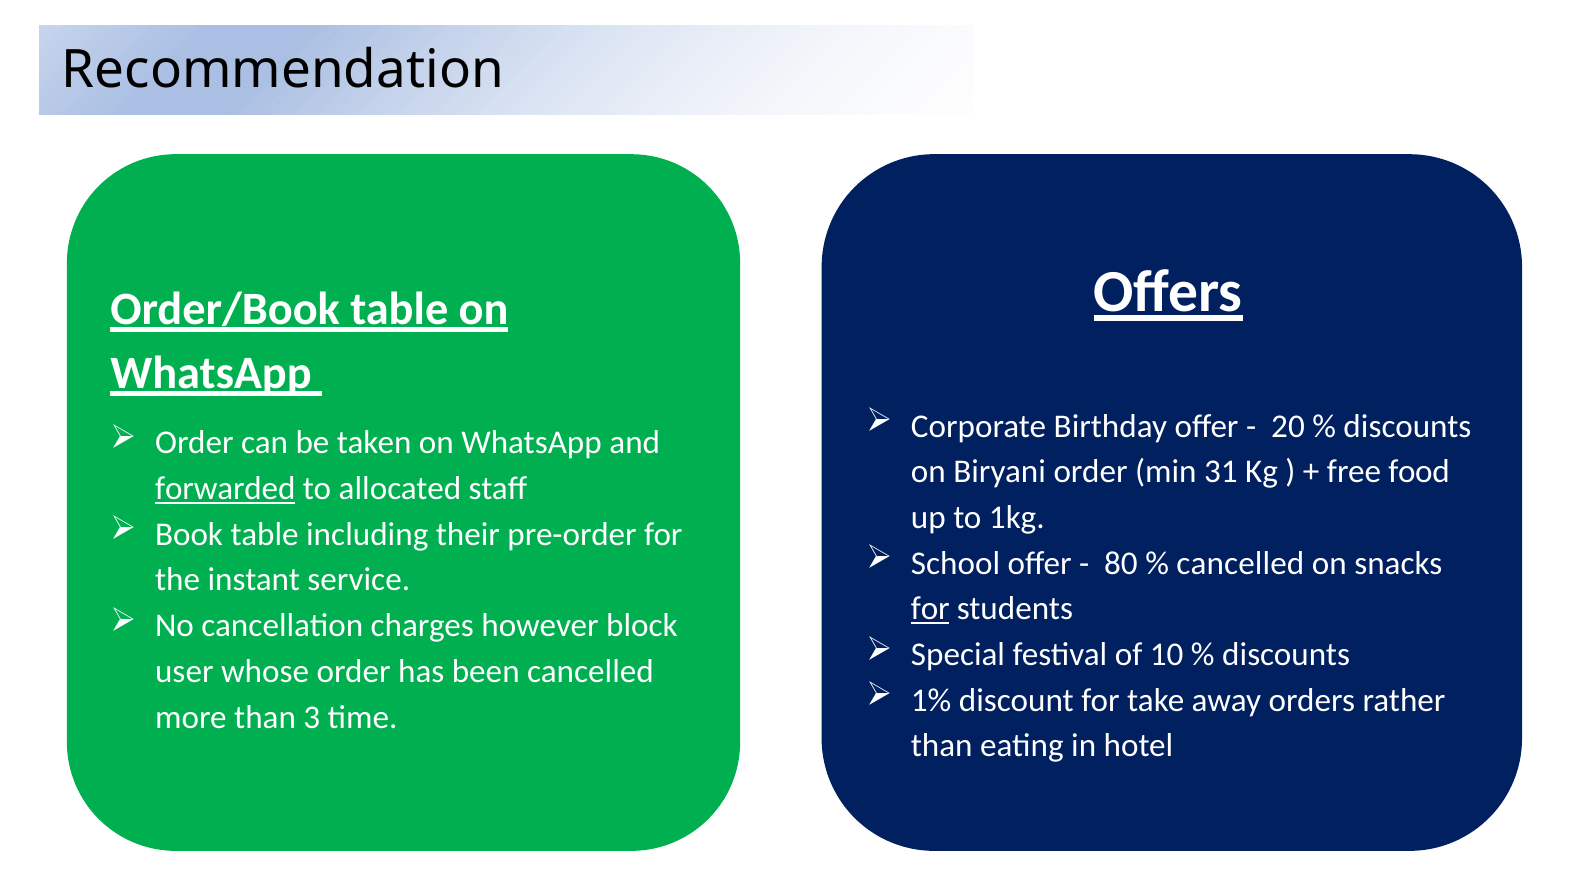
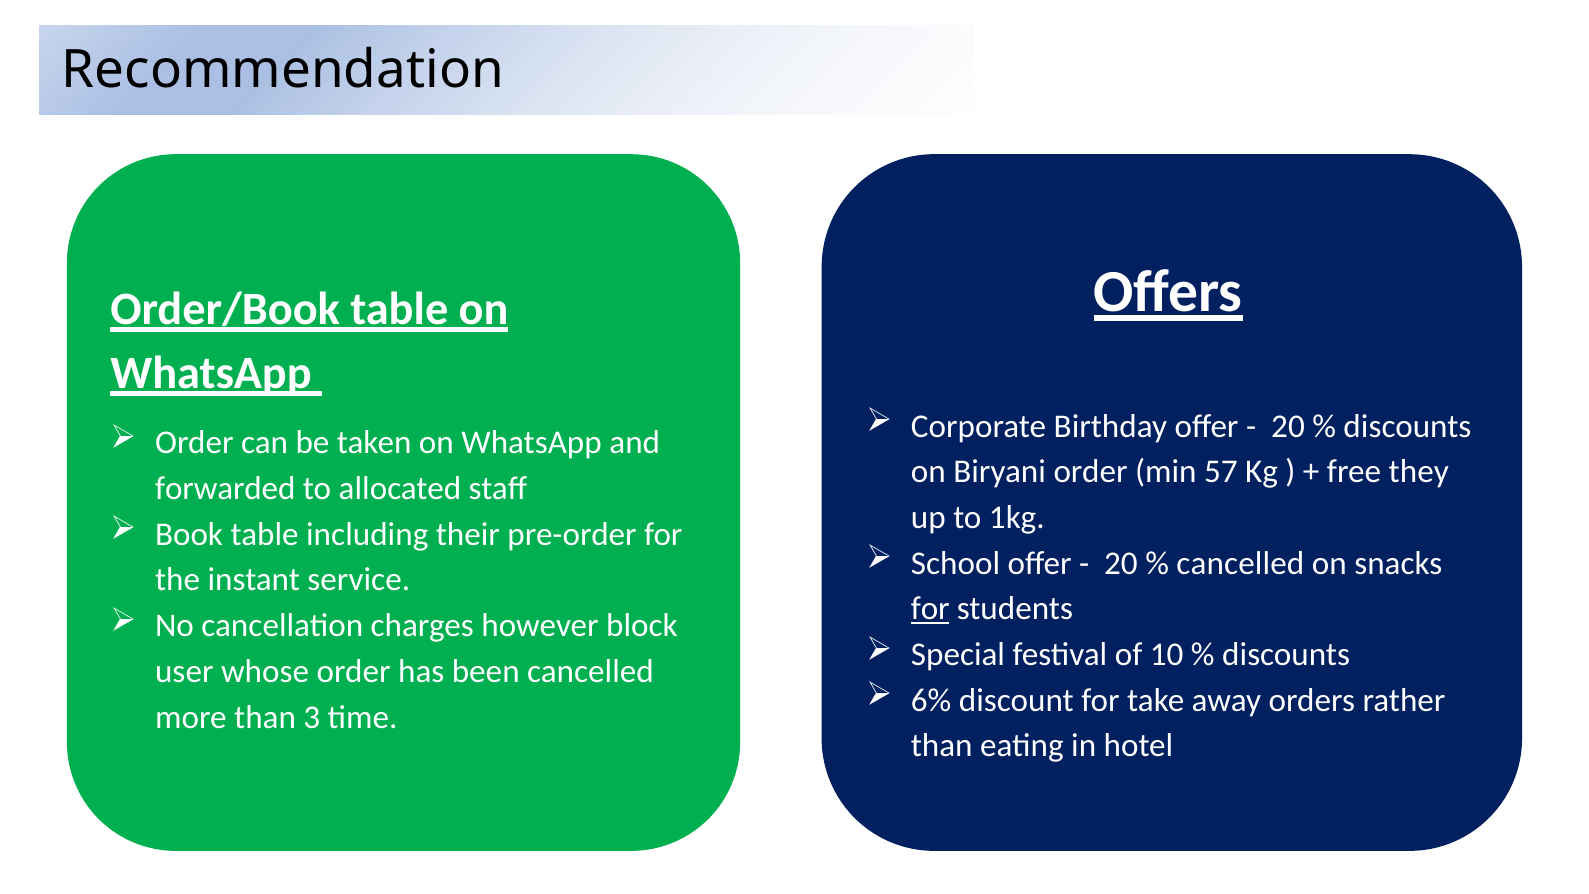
31: 31 -> 57
food: food -> they
forwarded underline: present -> none
80 at (1121, 563): 80 -> 20
1%: 1% -> 6%
